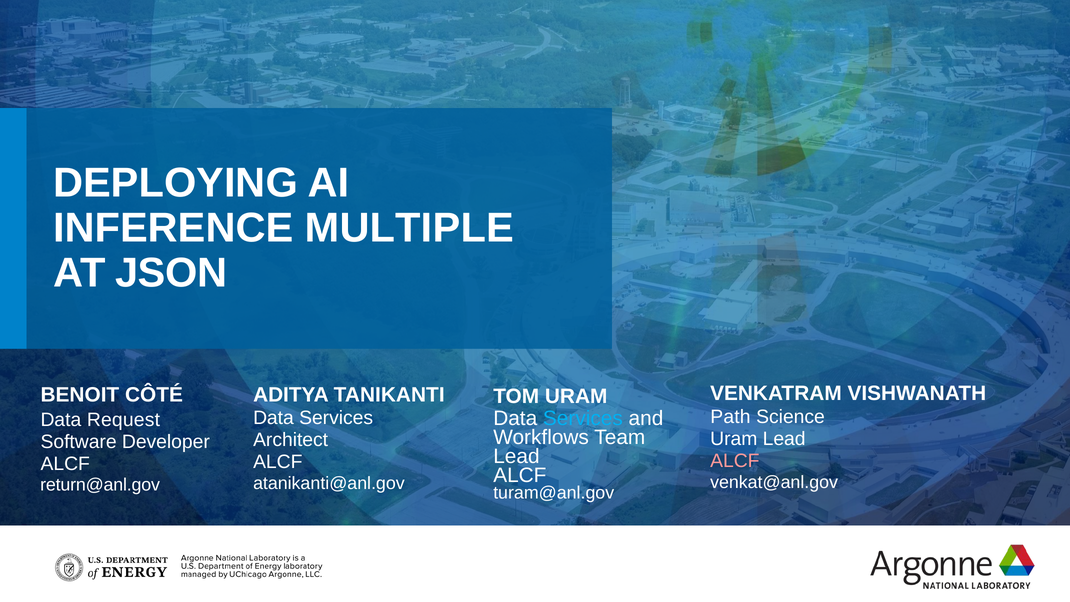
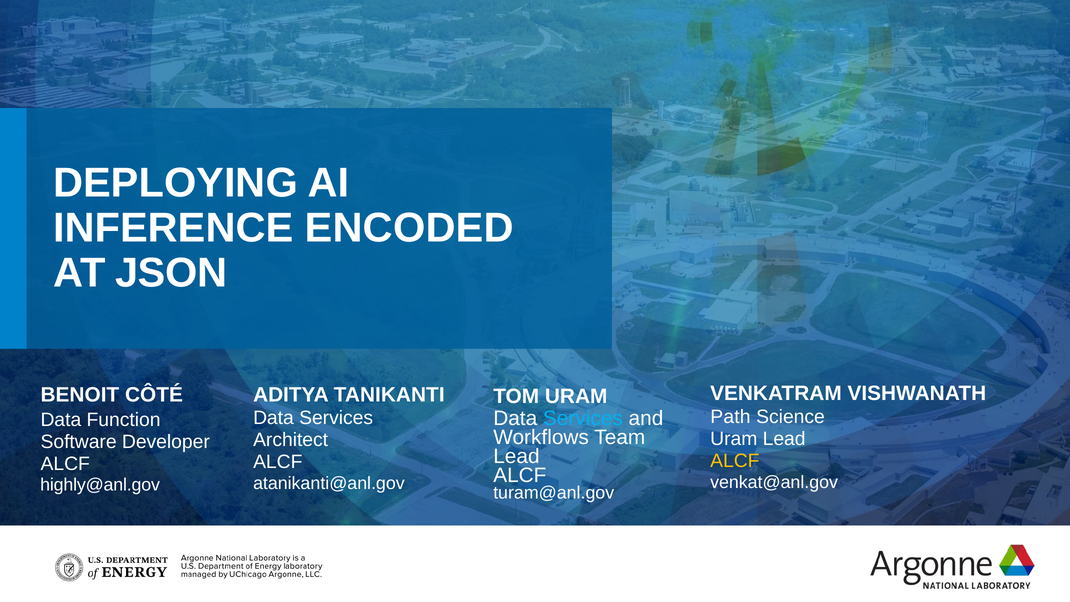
MULTIPLE: MULTIPLE -> ENCODED
Request: Request -> Function
ALCF at (735, 461) colour: pink -> yellow
return@anl.gov: return@anl.gov -> highly@anl.gov
